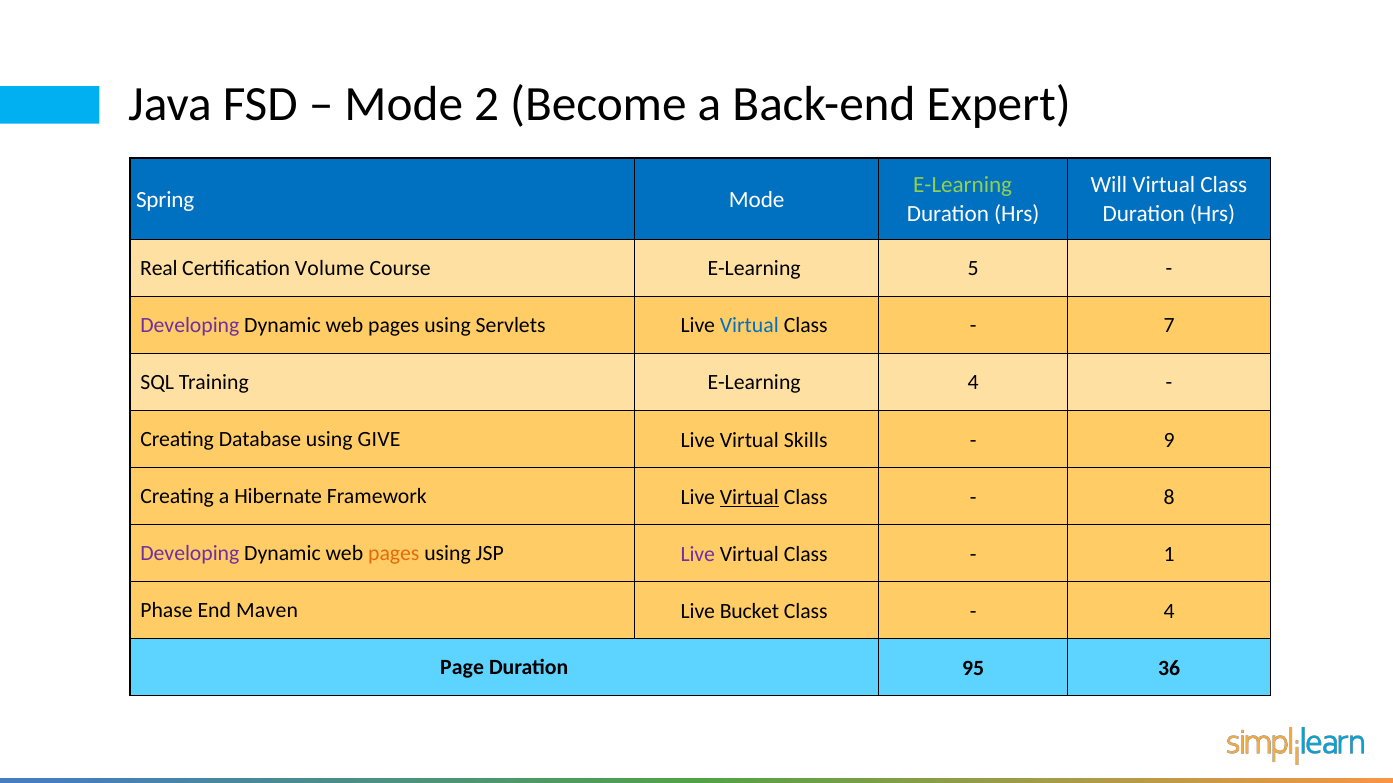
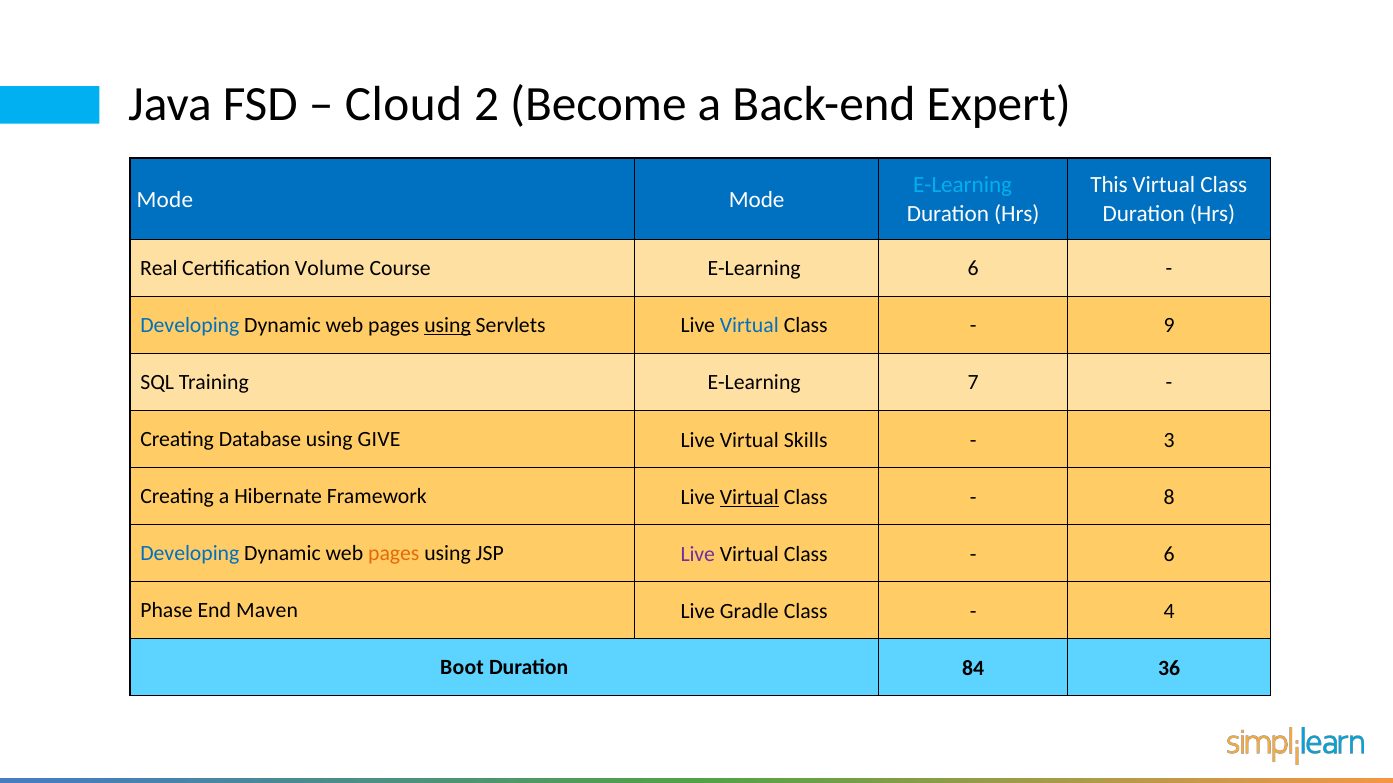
Mode at (404, 105): Mode -> Cloud
E-Learning at (963, 185) colour: light green -> light blue
Will: Will -> This
Spring at (165, 200): Spring -> Mode
E-Learning 5: 5 -> 6
Developing at (190, 325) colour: purple -> blue
using at (448, 325) underline: none -> present
7: 7 -> 9
E-Learning 4: 4 -> 7
9: 9 -> 3
Developing at (190, 554) colour: purple -> blue
1 at (1169, 554): 1 -> 6
Bucket: Bucket -> Gradle
Page: Page -> Boot
95: 95 -> 84
